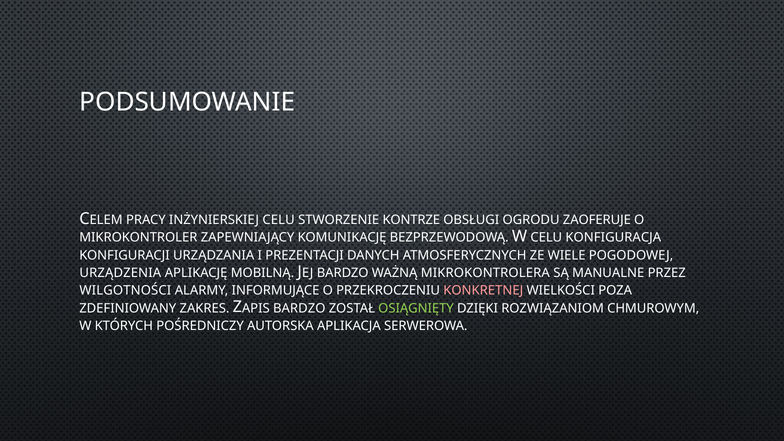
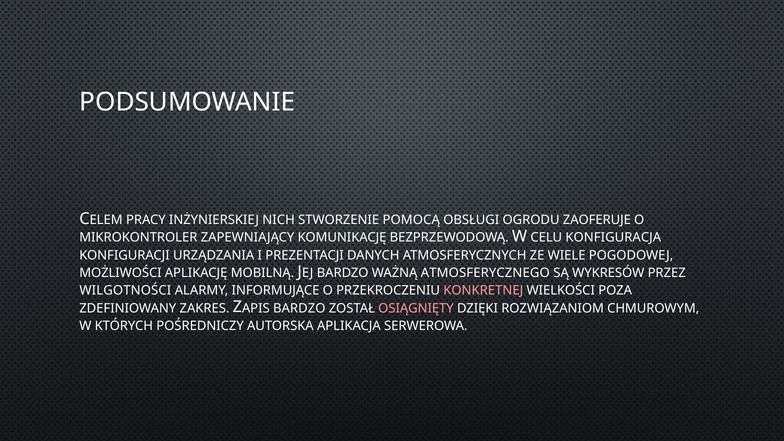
INŻYNIERSKIEJ CELU: CELU -> NICH
KONTRZE: KONTRZE -> POMOCĄ
URZĄDZENIA: URZĄDZENIA -> MOŻLIWOŚCI
MIKROKONTROLERA: MIKROKONTROLERA -> ATMOSFERYCZNEGO
MANUALNE: MANUALNE -> WYKRESÓW
OSIĄGNIĘTY colour: light green -> pink
